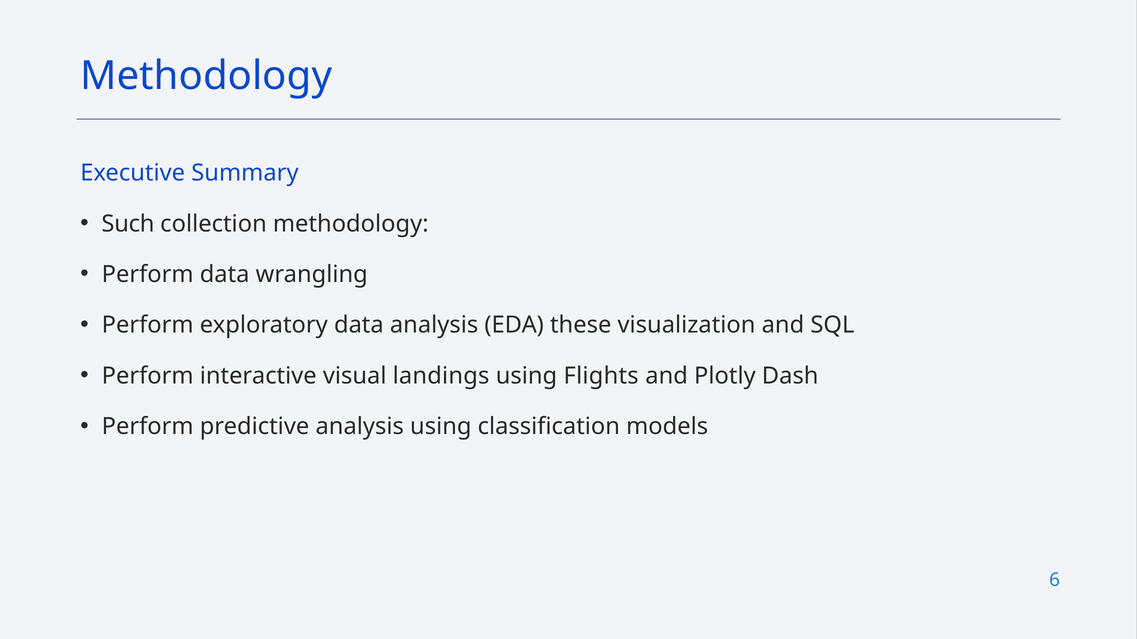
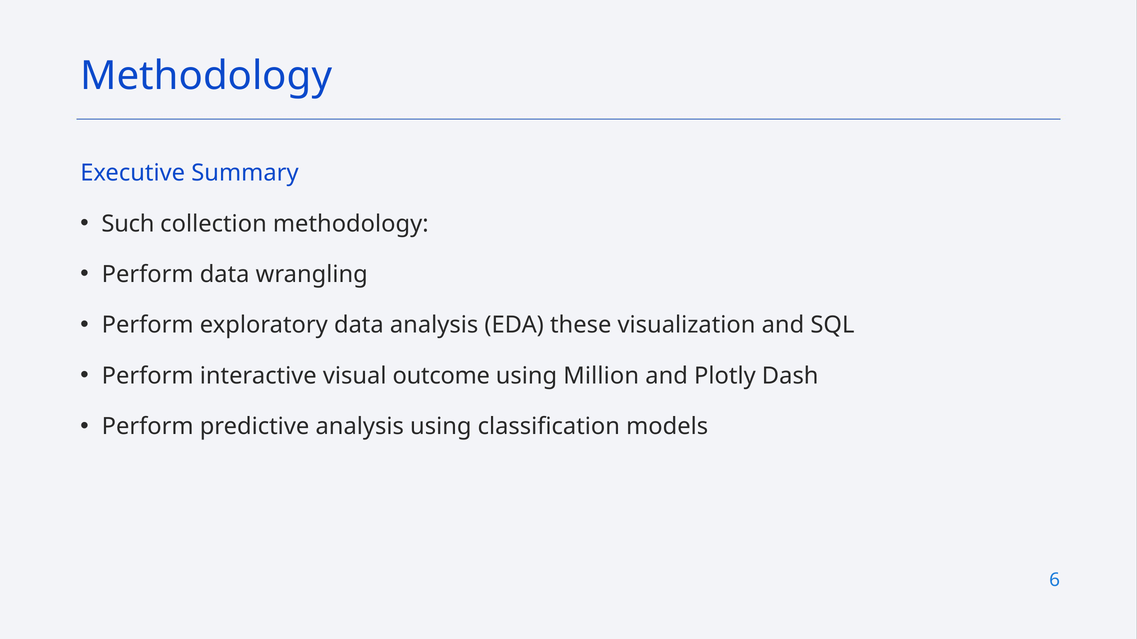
landings: landings -> outcome
Flights: Flights -> Million
